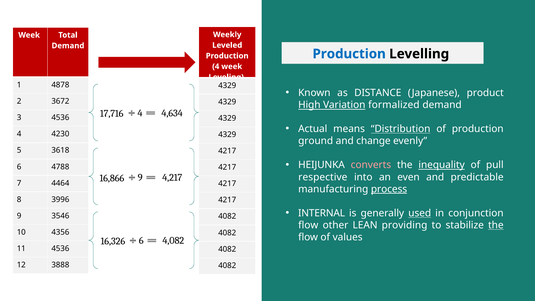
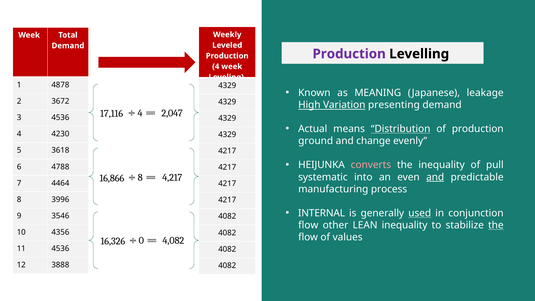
Production at (349, 54) colour: blue -> purple
DISTANCE: DISTANCE -> MEANING
product: product -> leakage
formalized: formalized -> presenting
17,716: 17,716 -> 17,116
4,634: 4,634 -> 2,047
inequality at (442, 165) underline: present -> none
16,866 9: 9 -> 8
respective: respective -> systematic
and at (435, 177) underline: none -> present
process underline: present -> none
LEAN providing: providing -> inequality
16,326 6: 6 -> 0
